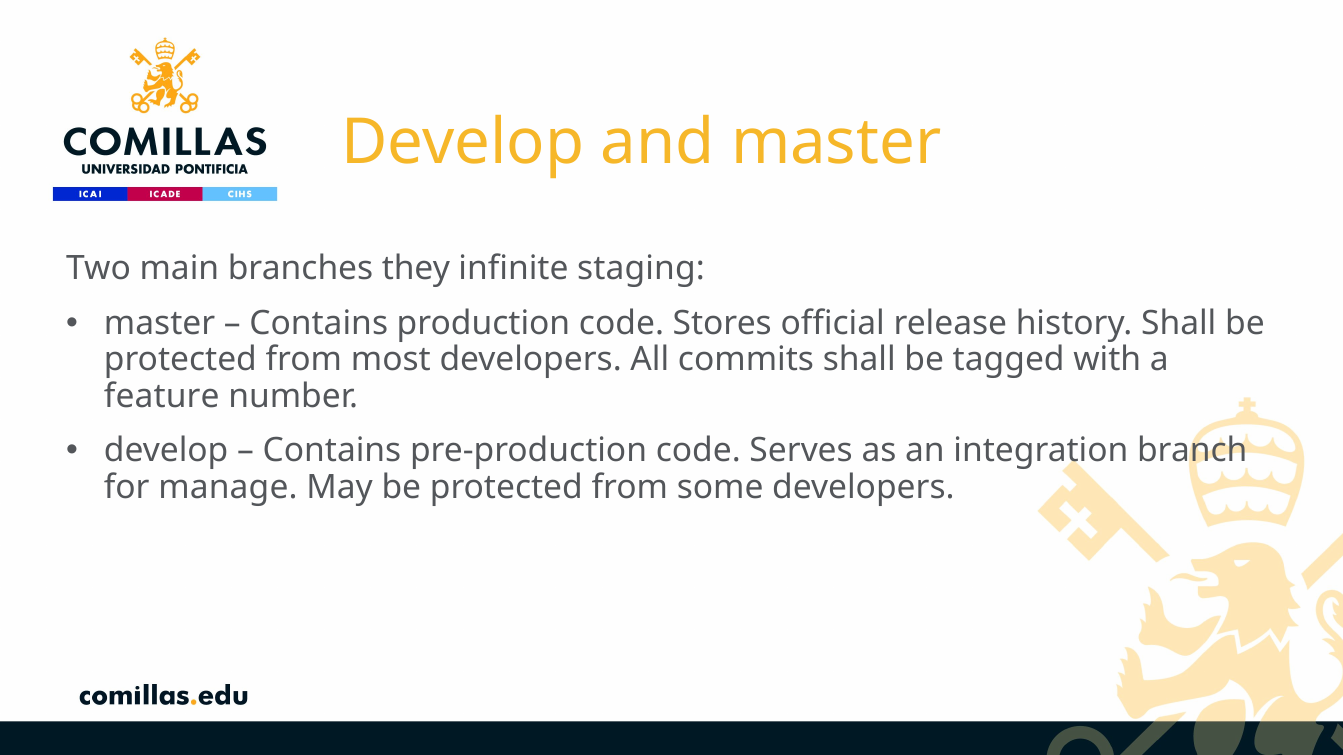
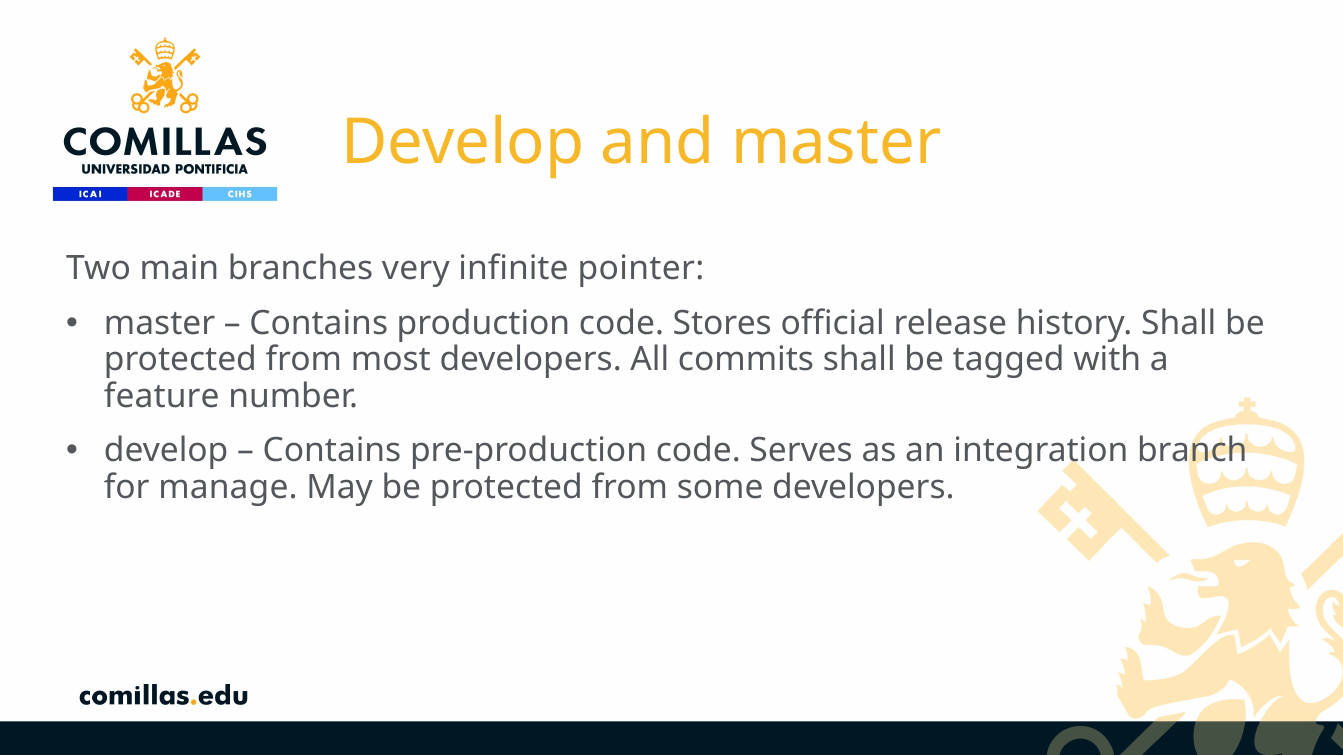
they: they -> very
staging: staging -> pointer
